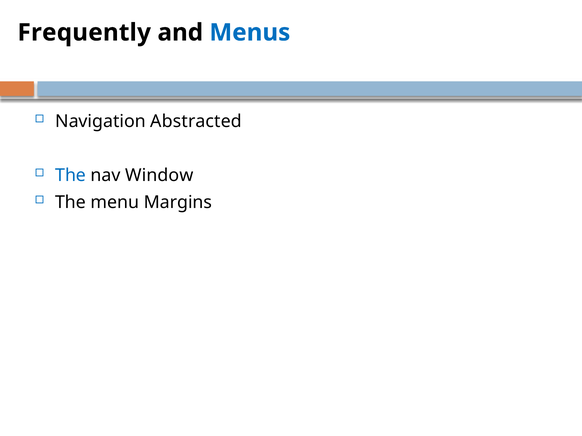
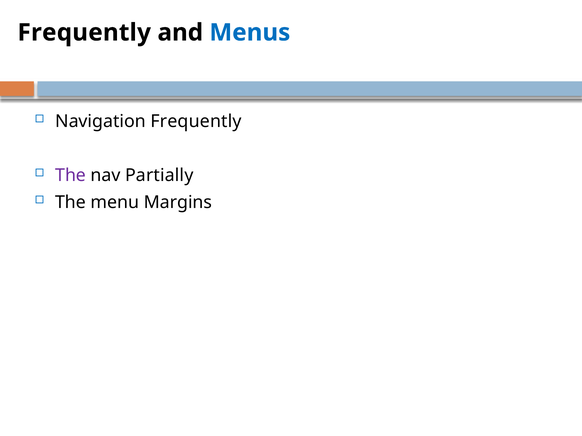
Navigation Abstracted: Abstracted -> Frequently
The at (71, 175) colour: blue -> purple
Window: Window -> Partially
